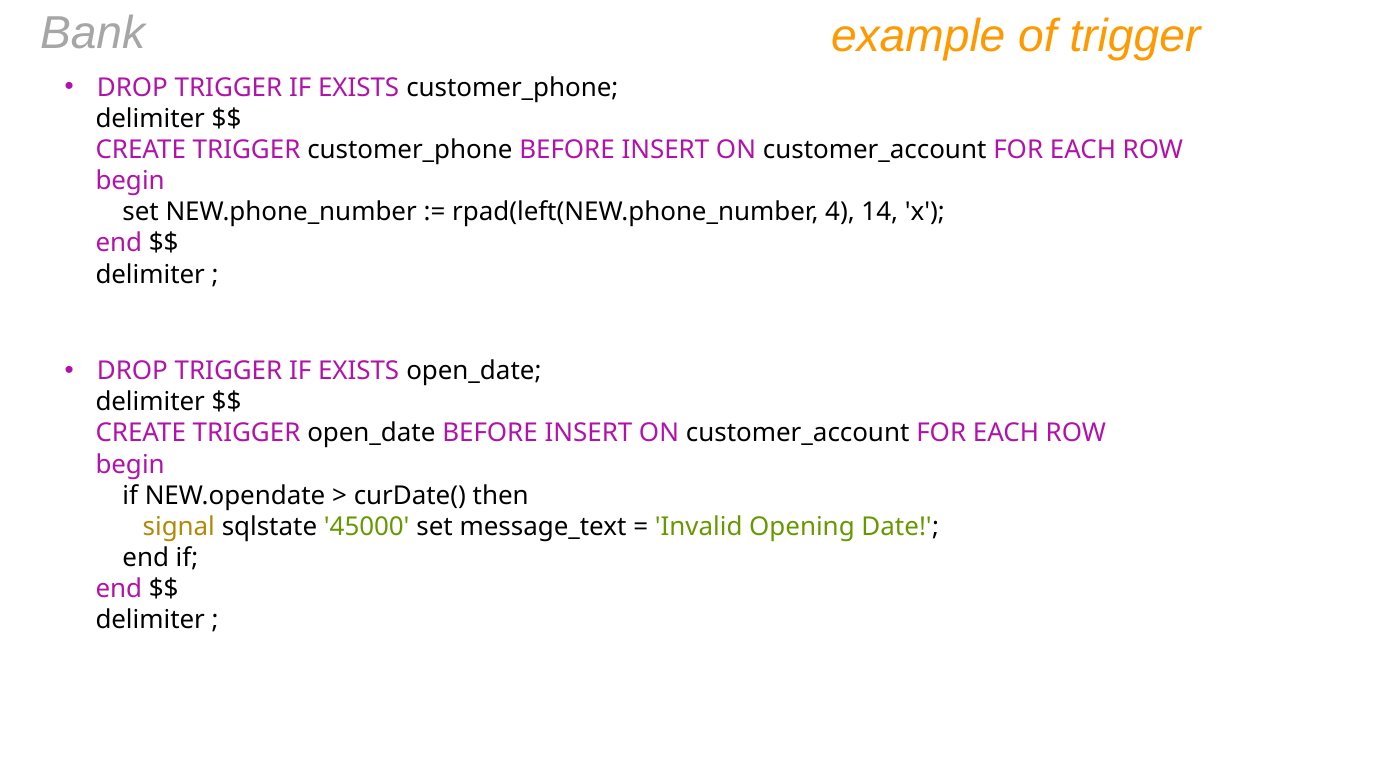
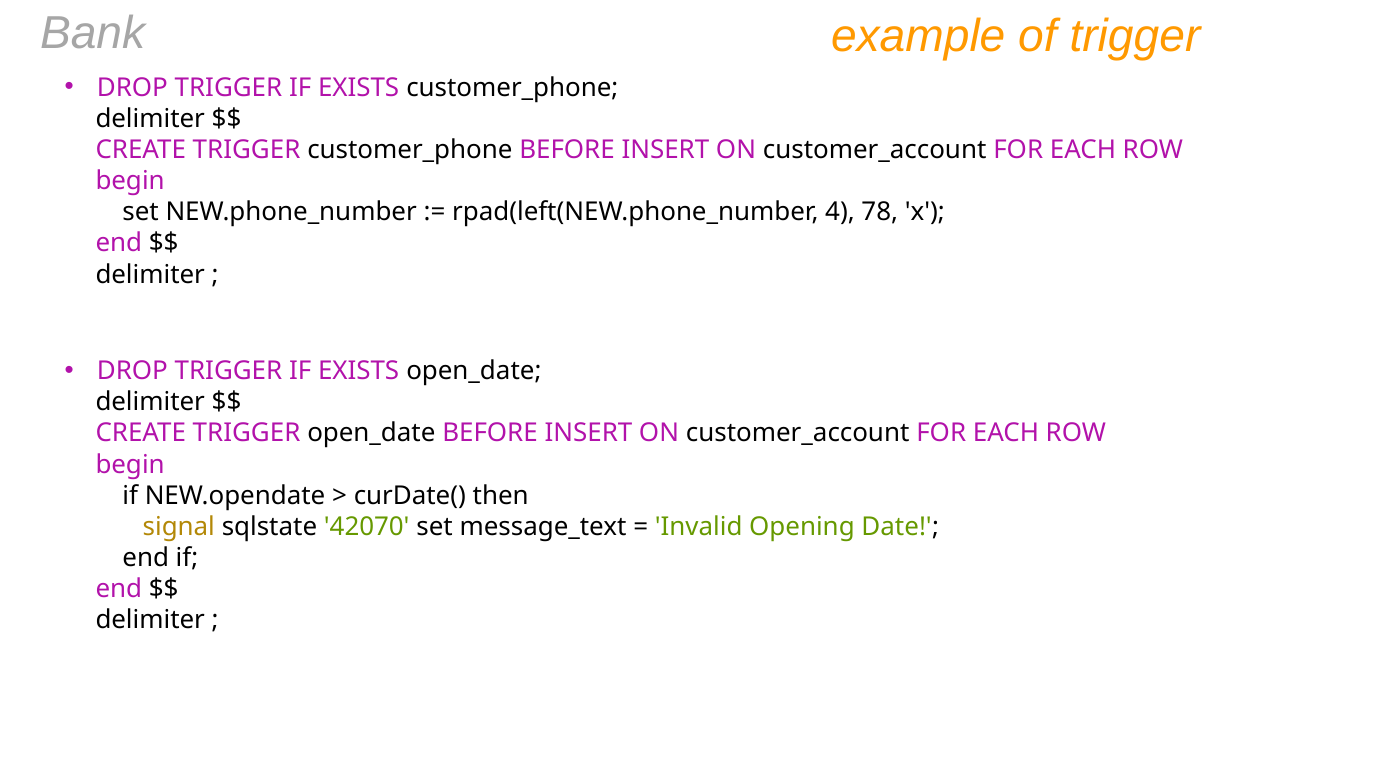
14: 14 -> 78
45000: 45000 -> 42070
